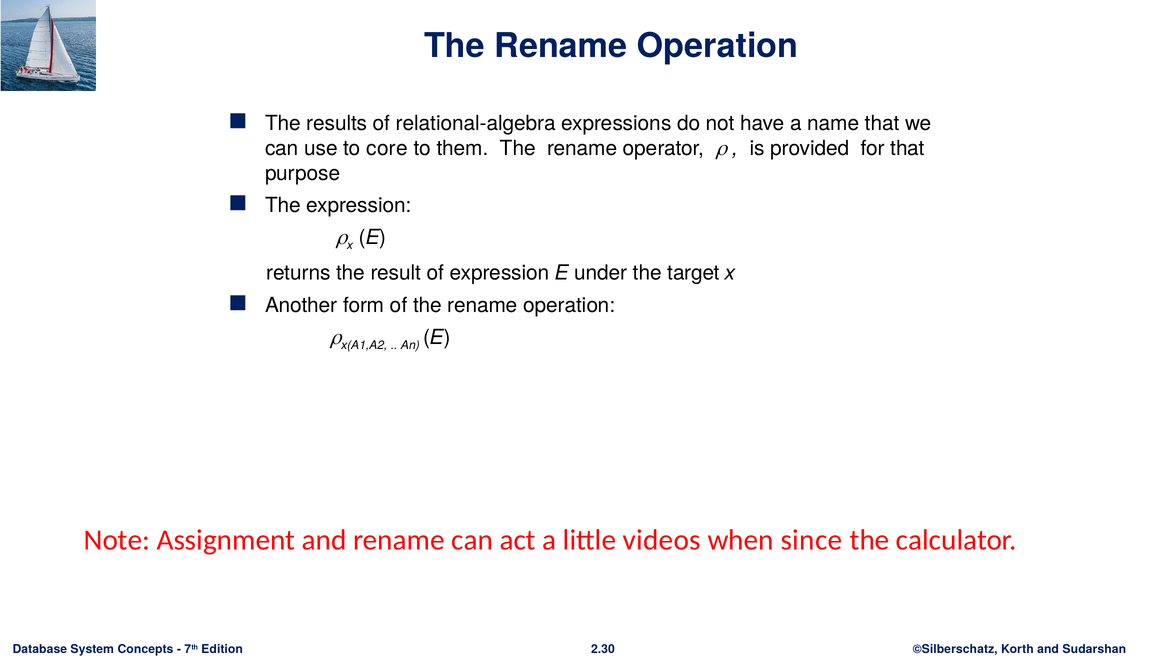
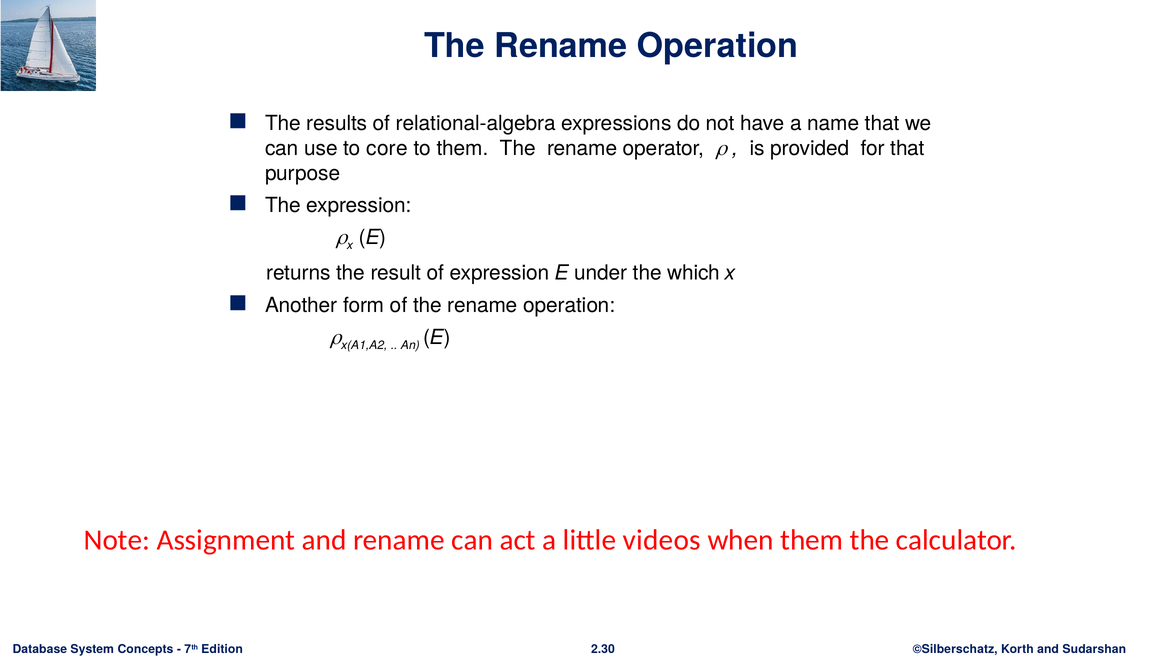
target: target -> which
when since: since -> them
